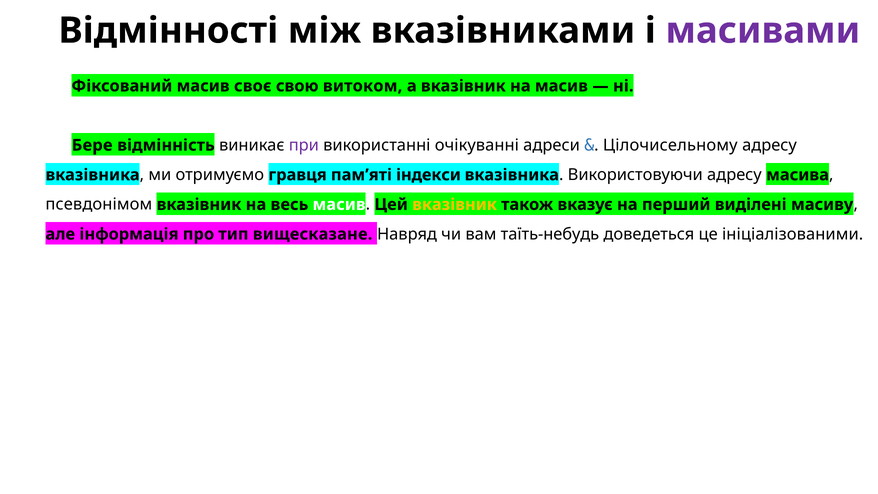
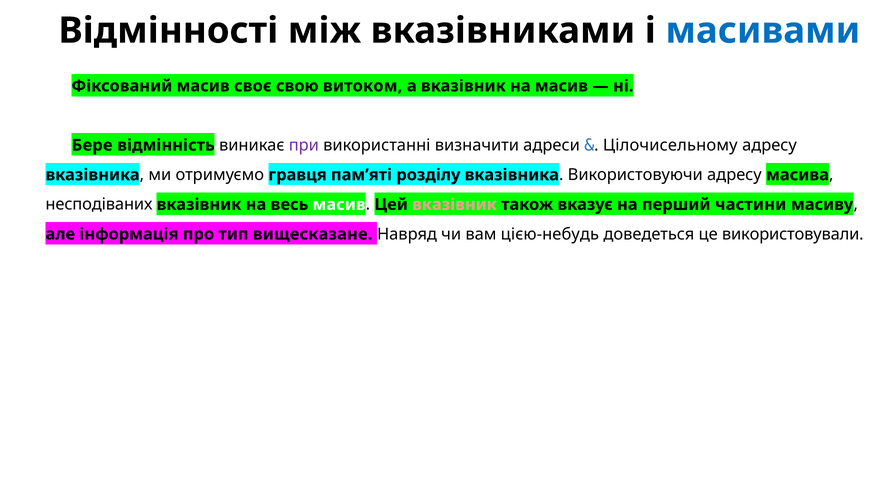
масивами colour: purple -> blue
очікуванні: очікуванні -> визначити
індекси: індекси -> розділу
псевдонімом: псевдонімом -> несподіваних
вказівник at (454, 204) colour: yellow -> pink
виділені: виділені -> частини
таїть-небудь: таїть-небудь -> цією-небудь
ініціалізованими: ініціалізованими -> використовували
